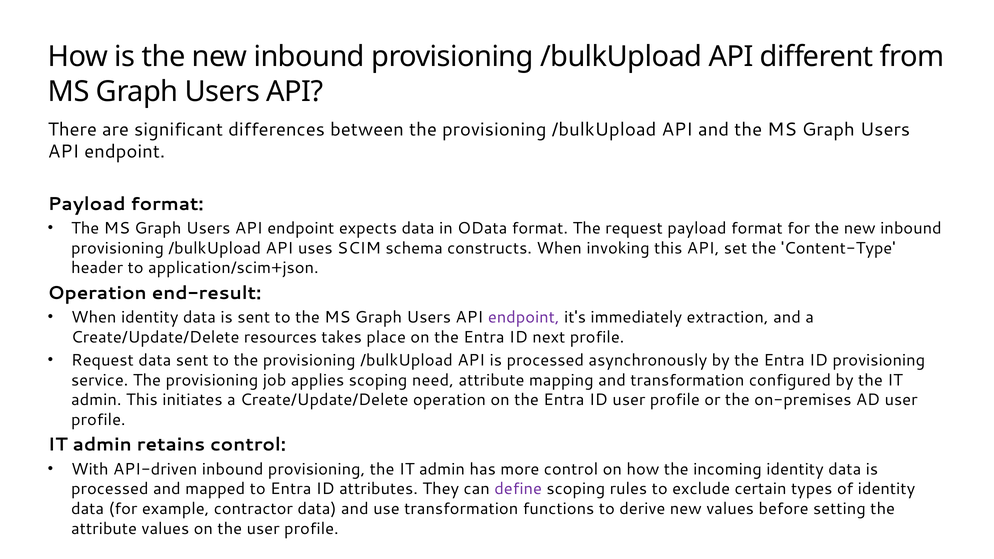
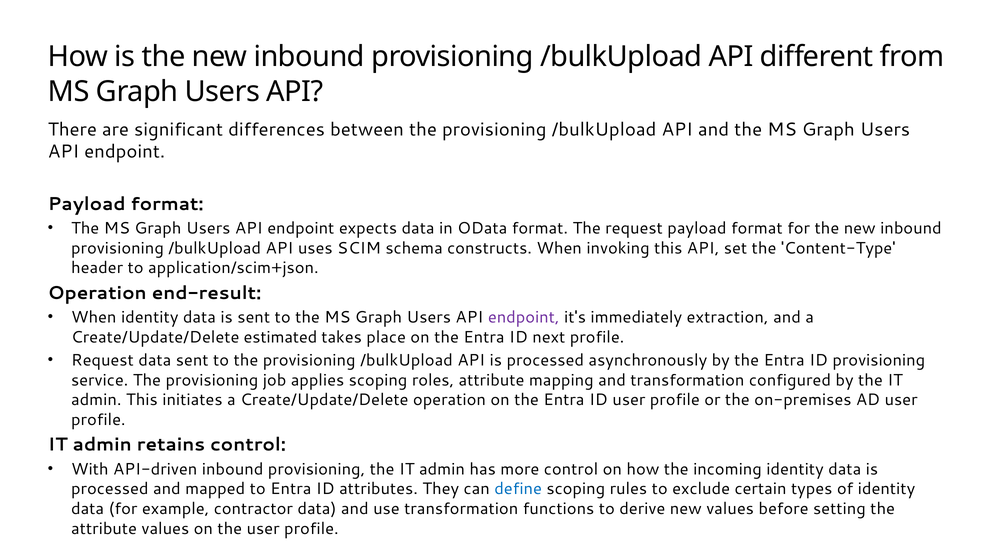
resources: resources -> estimated
need: need -> roles
define colour: purple -> blue
